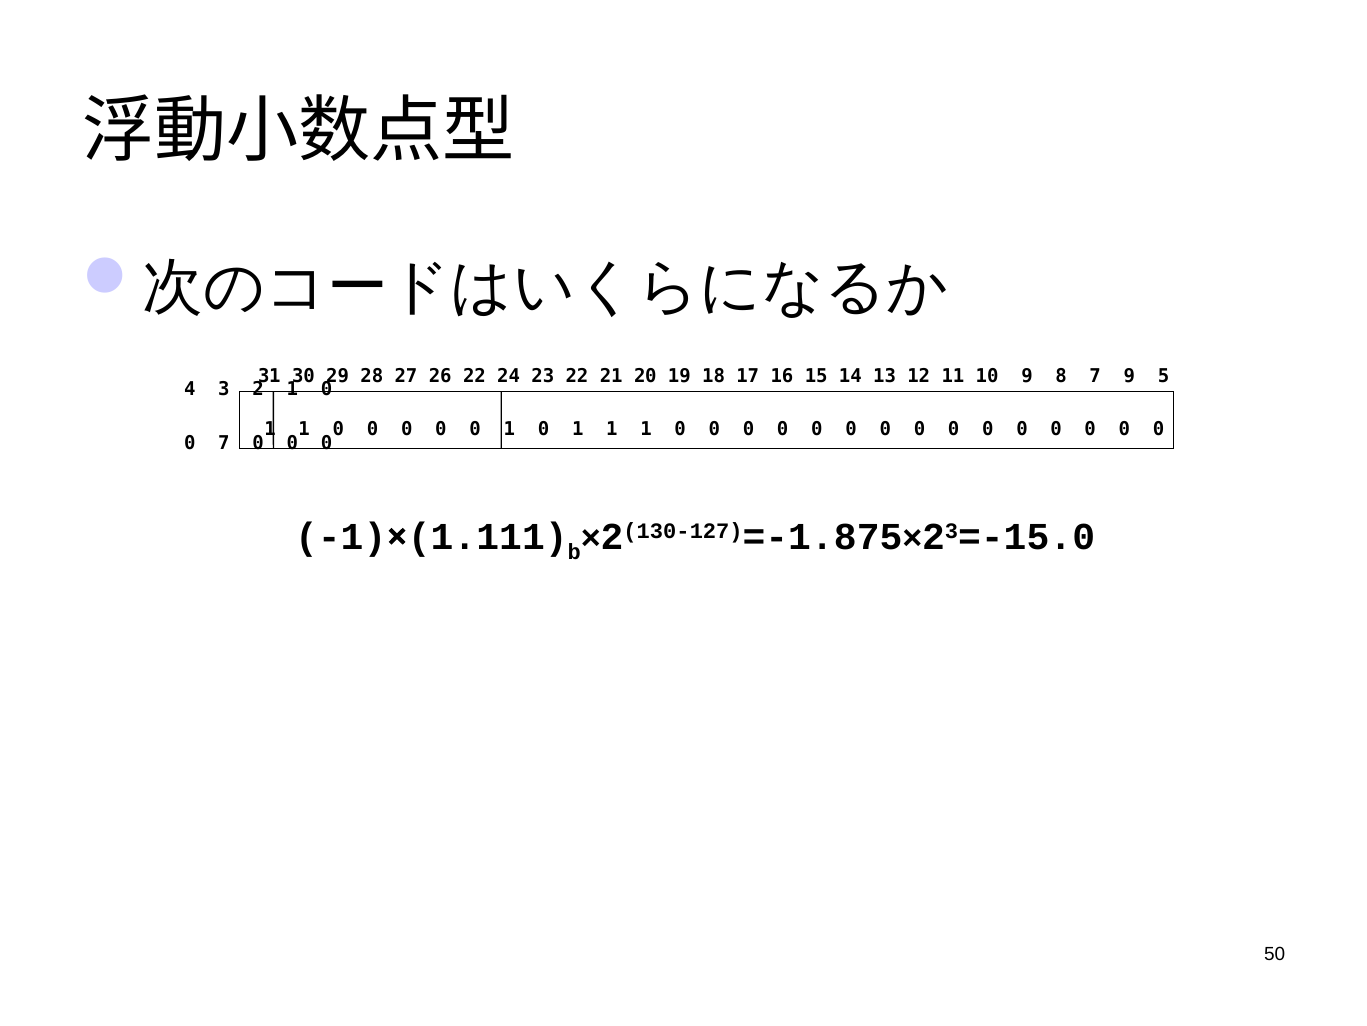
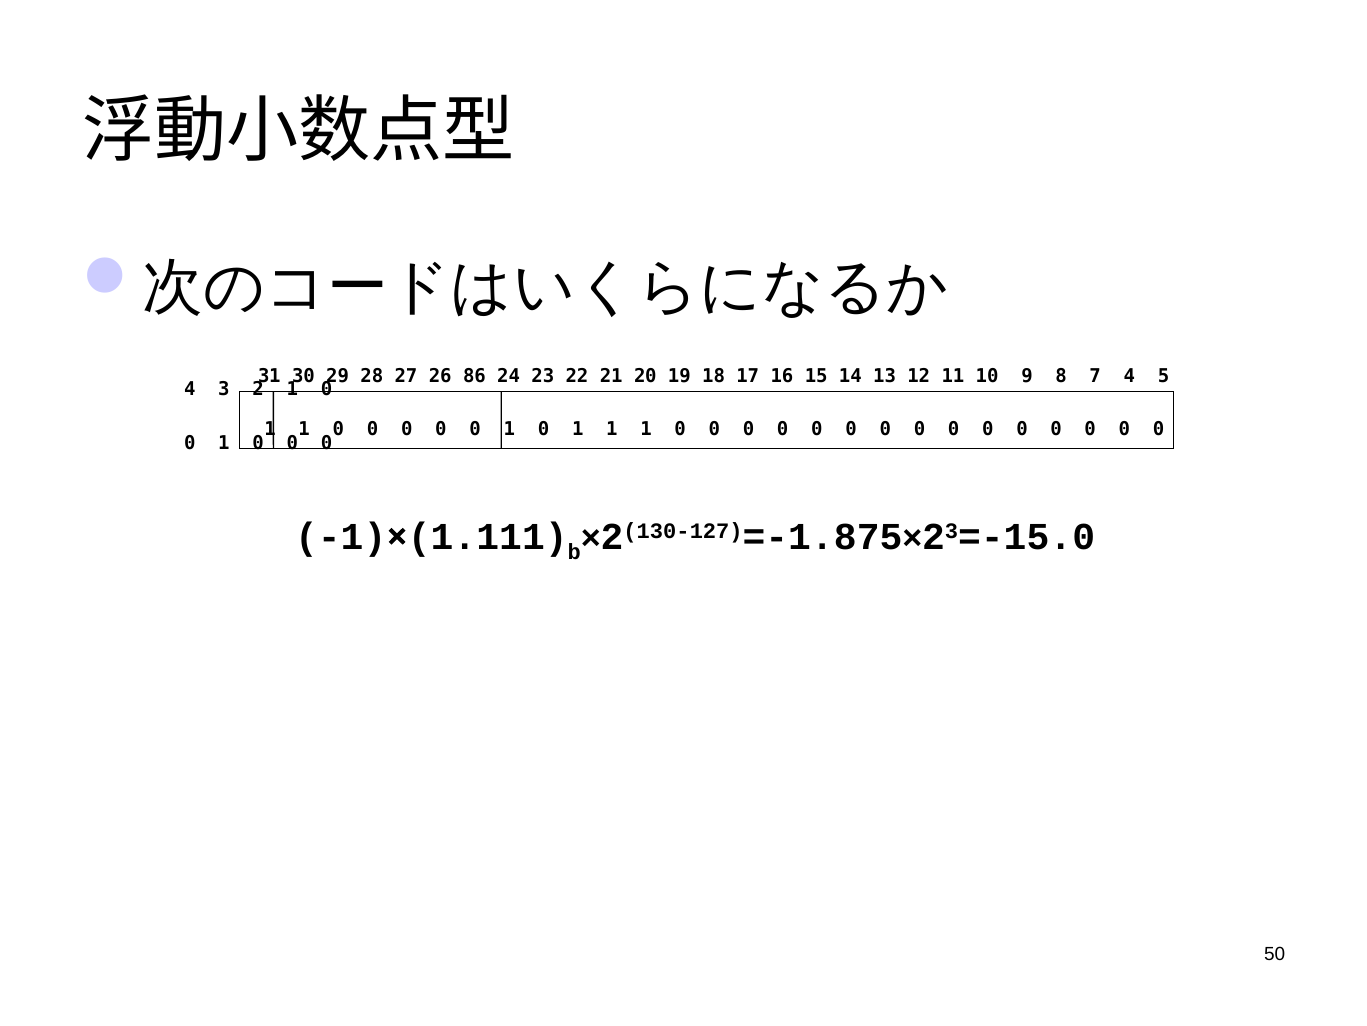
26 22: 22 -> 86
7 9: 9 -> 4
7 at (224, 443): 7 -> 1
